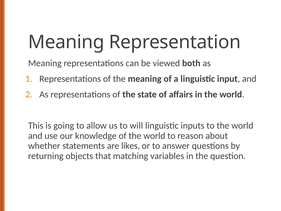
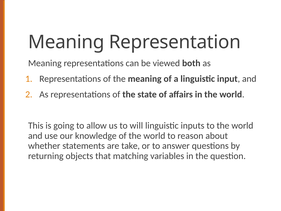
likes: likes -> take
